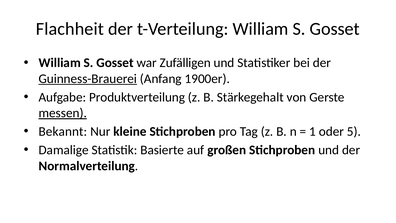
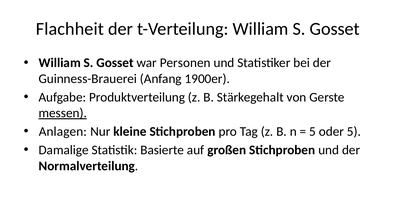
Zufälligen: Zufälligen -> Personen
Guinness-Brauerei underline: present -> none
Bekannt: Bekannt -> Anlagen
1 at (313, 131): 1 -> 5
